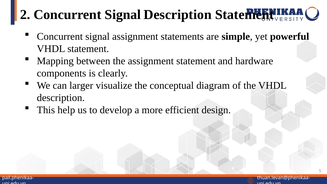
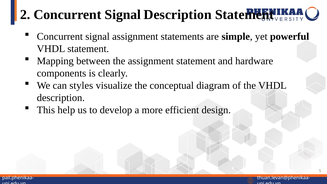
larger: larger -> styles
